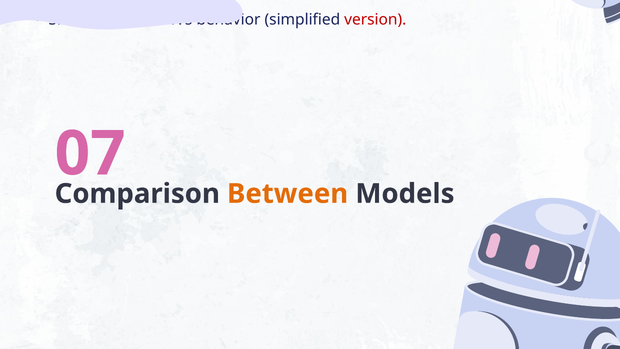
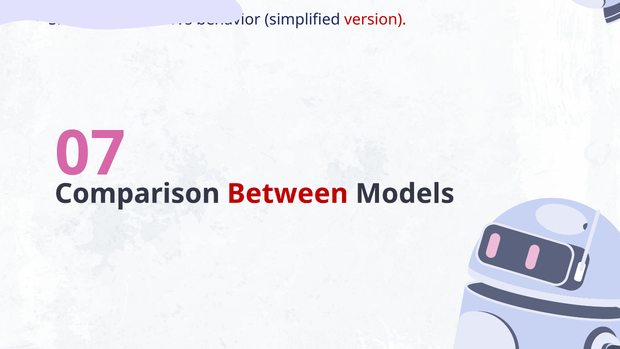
Between colour: orange -> red
